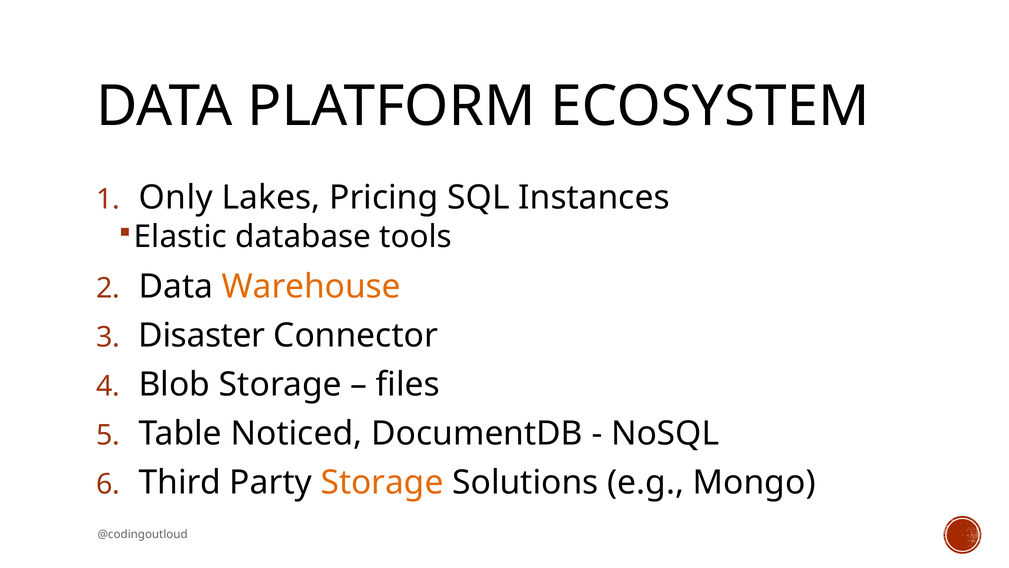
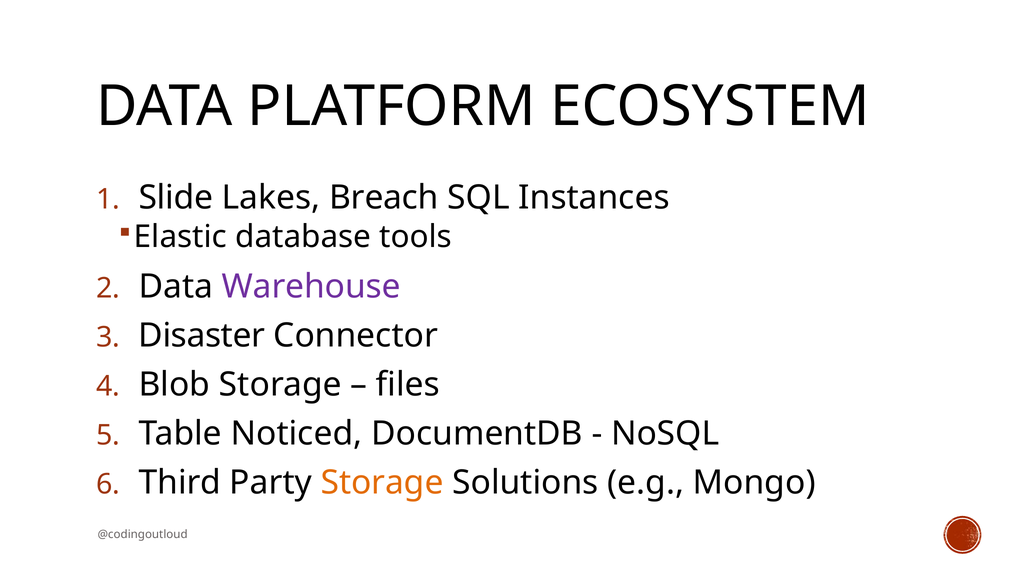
Only: Only -> Slide
Pricing: Pricing -> Breach
Warehouse colour: orange -> purple
